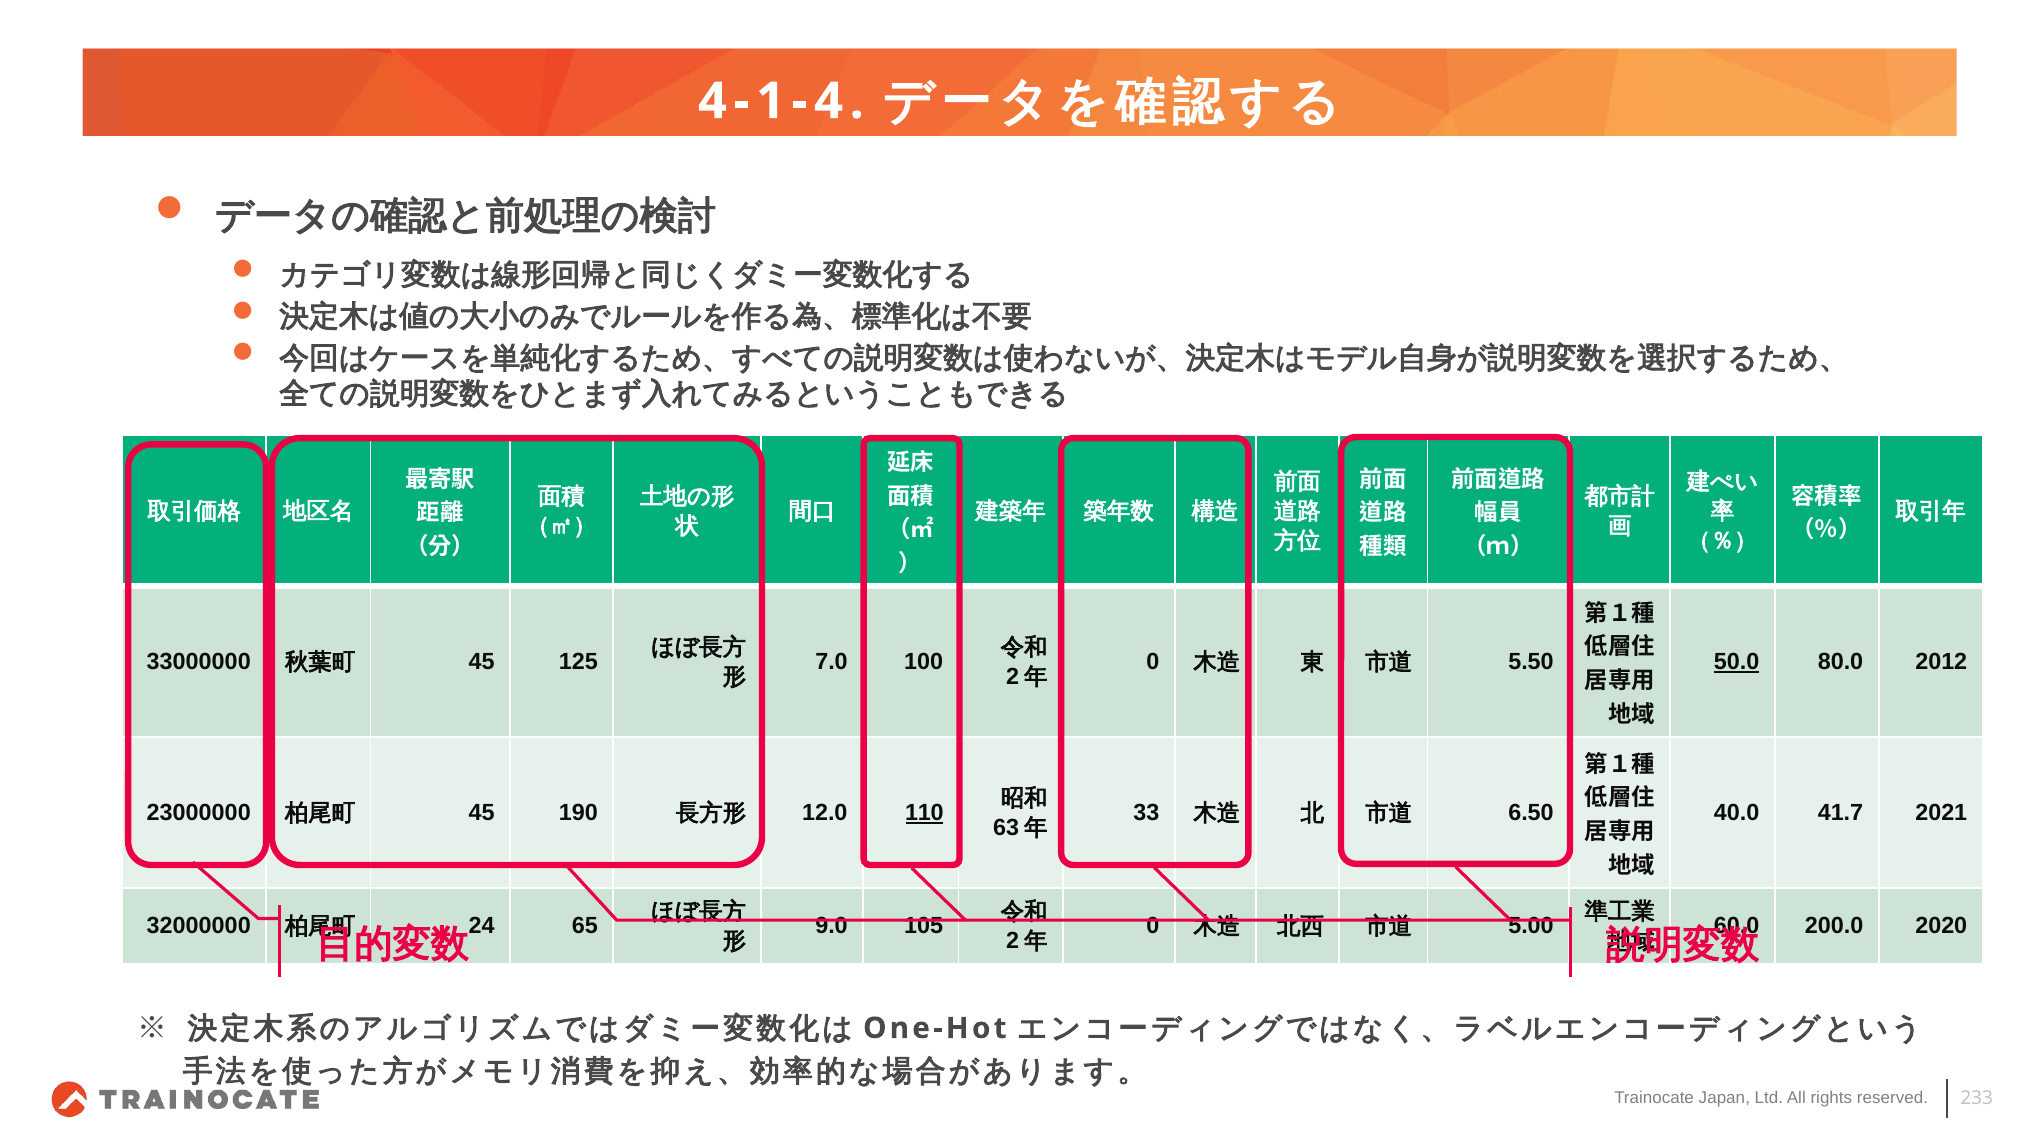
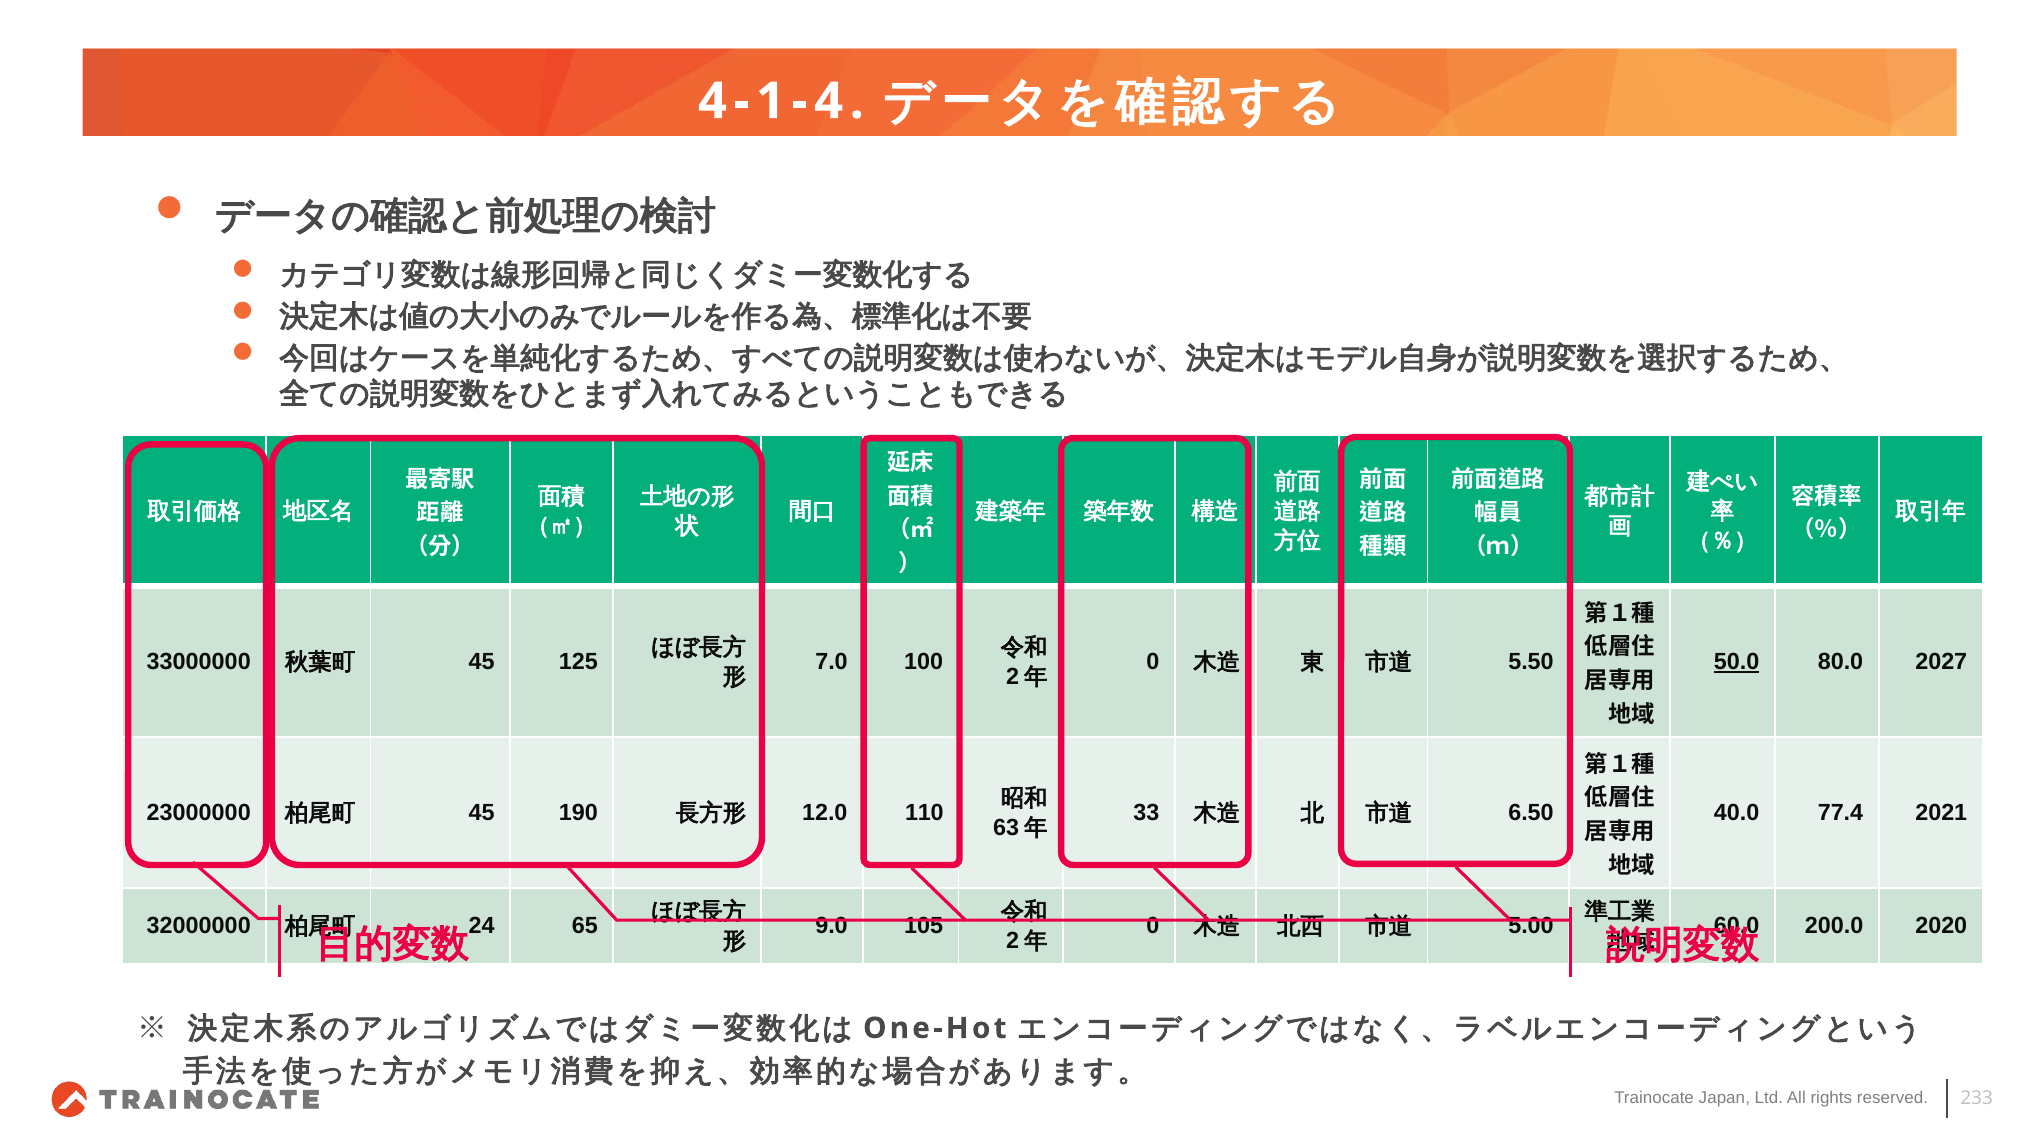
2012: 2012 -> 2027
110 underline: present -> none
41.7: 41.7 -> 77.4
